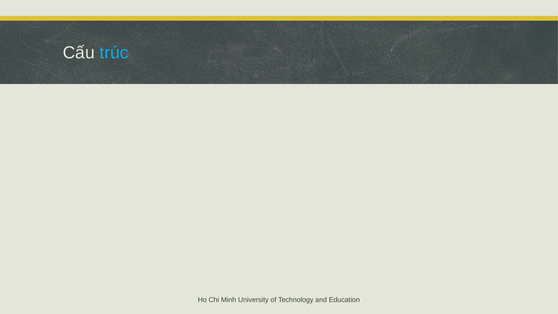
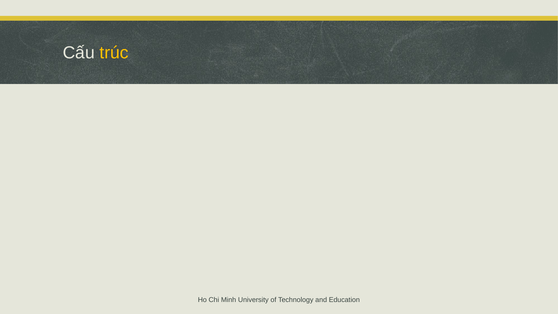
trúc colour: light blue -> yellow
